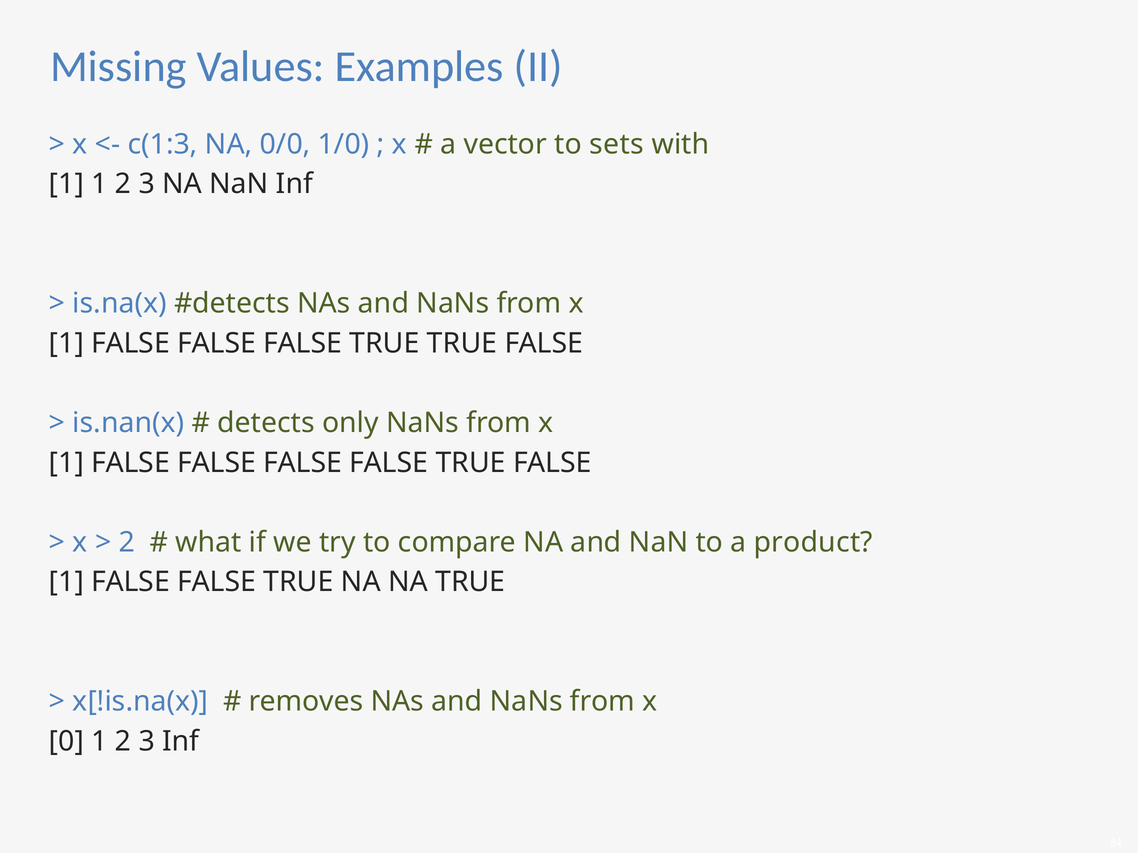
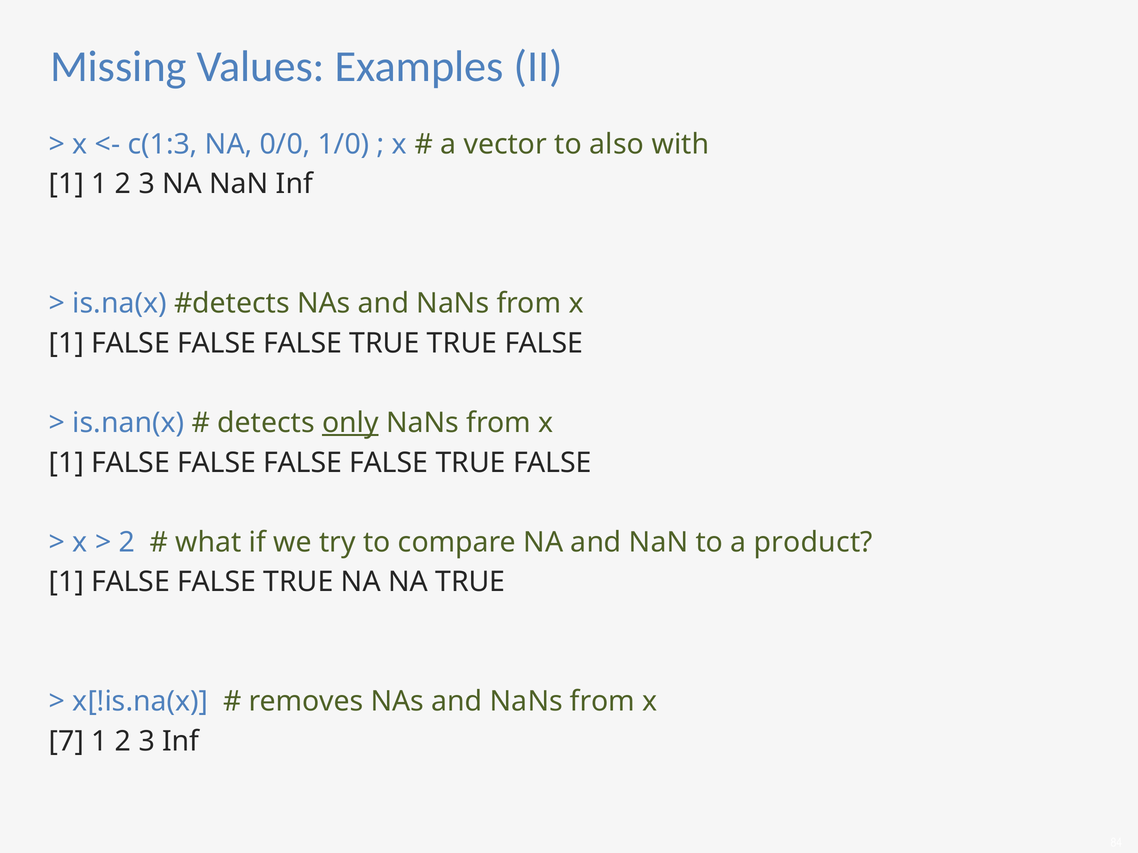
sets: sets -> also
only underline: none -> present
0: 0 -> 7
